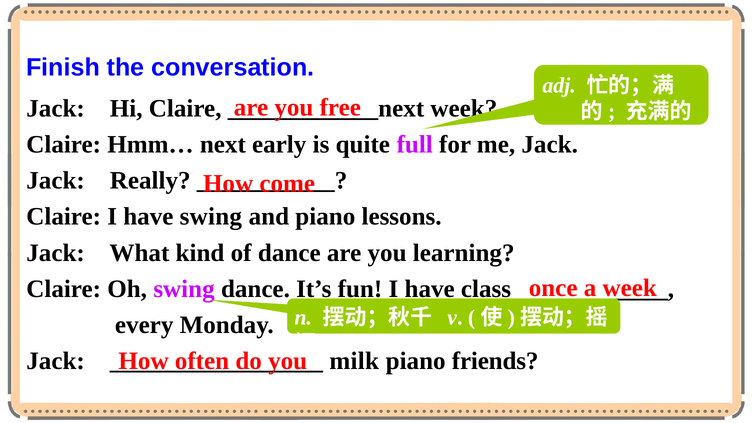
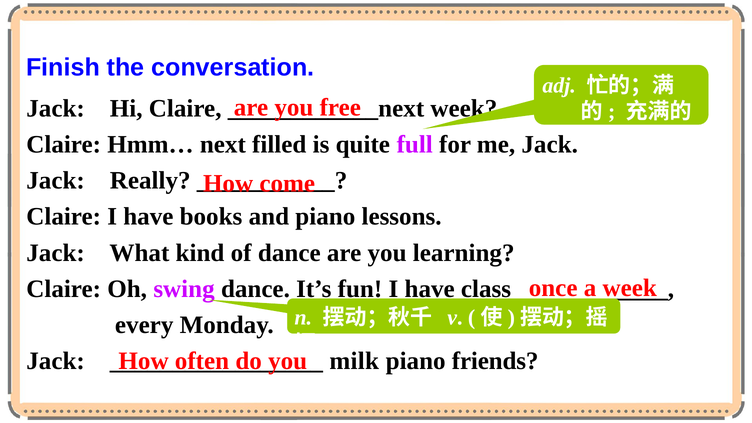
early: early -> filled
have swing: swing -> books
